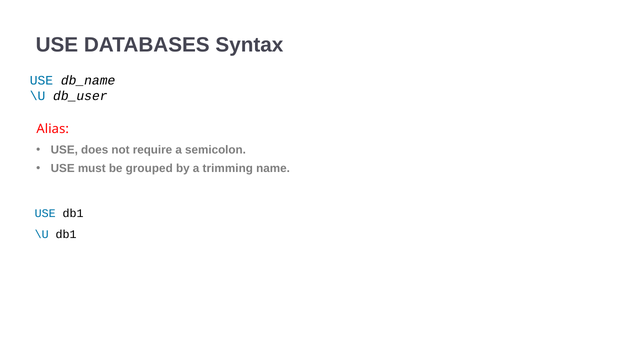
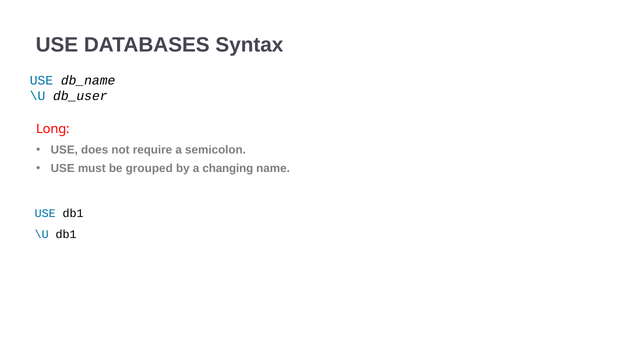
Alias: Alias -> Long
trimming: trimming -> changing
